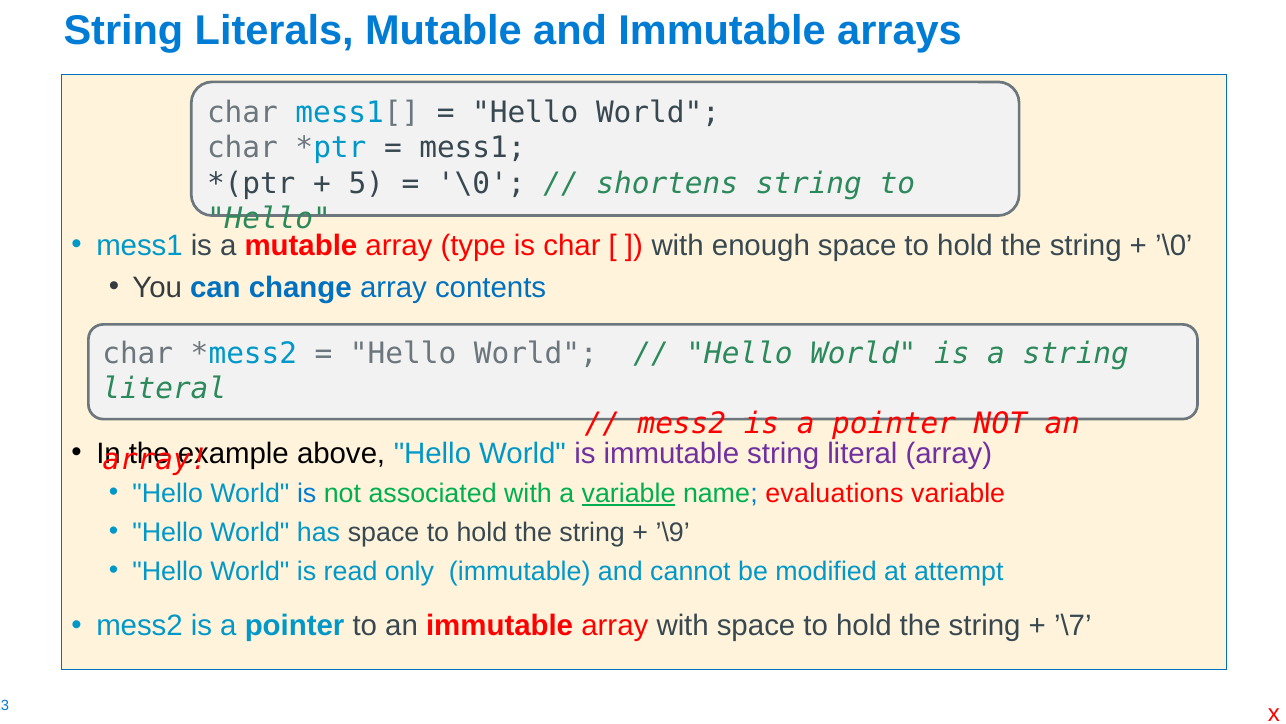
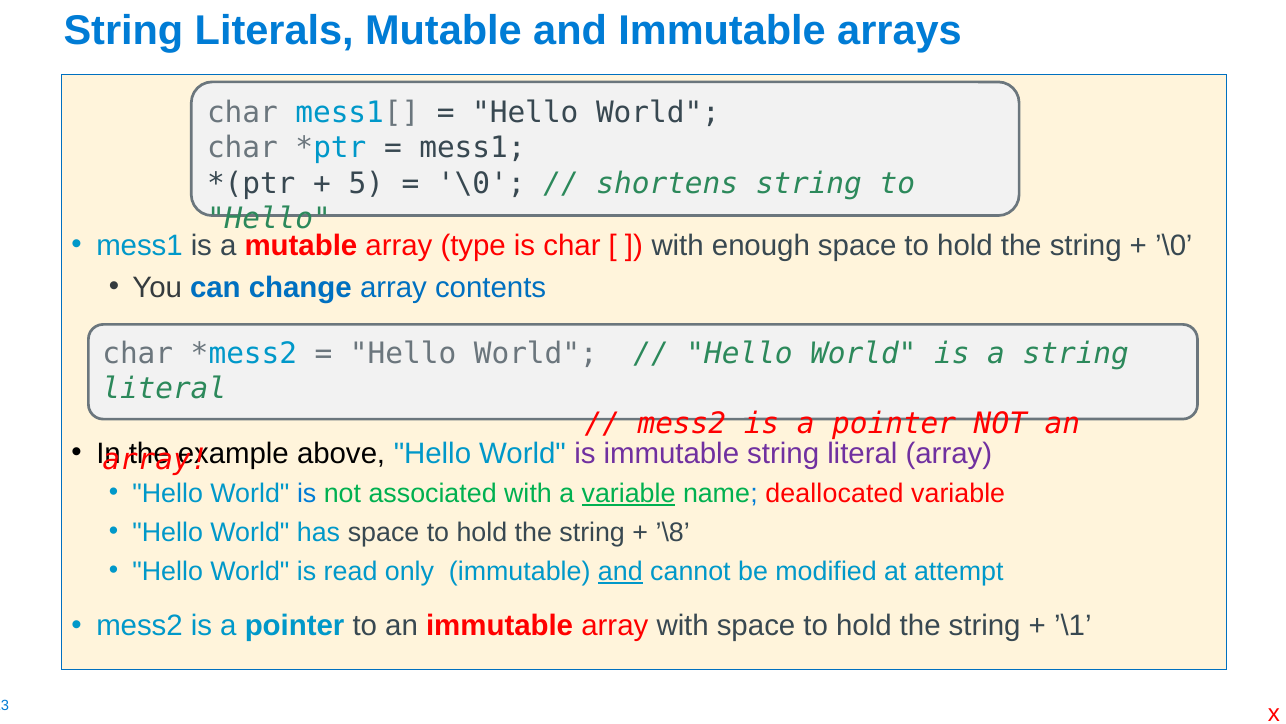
evaluations: evaluations -> deallocated
’\9: ’\9 -> ’\8
and at (620, 571) underline: none -> present
’\7: ’\7 -> ’\1
